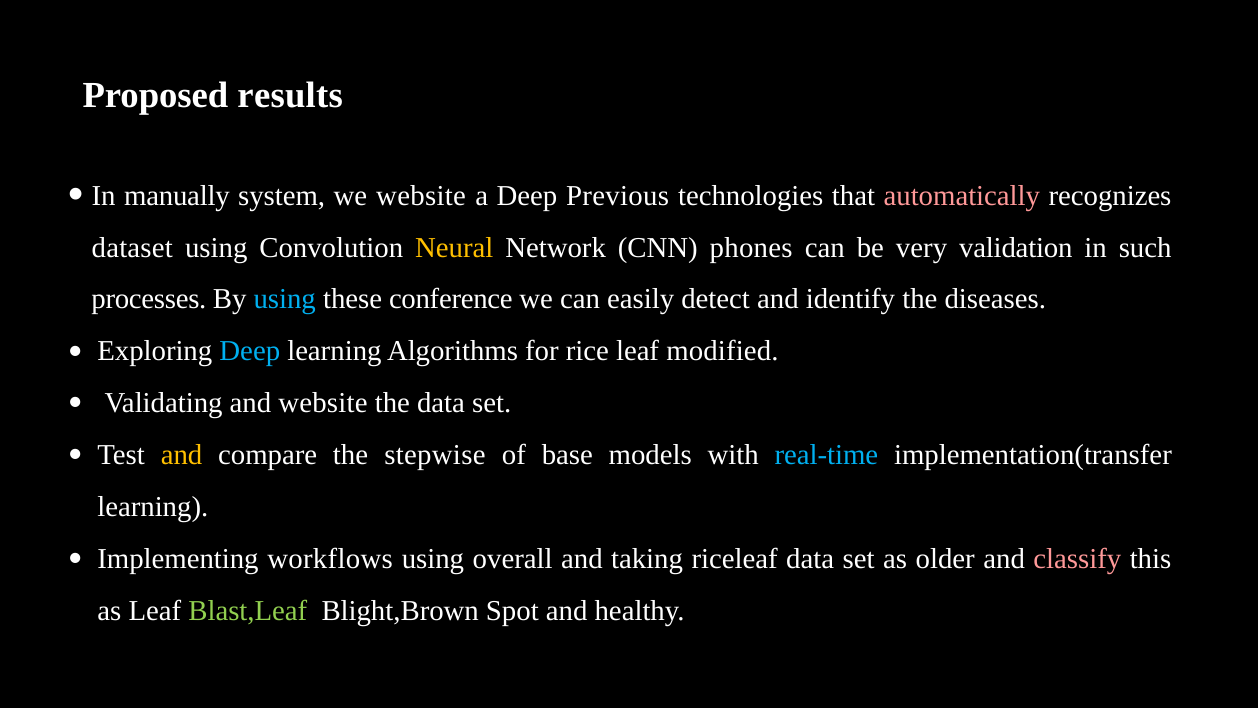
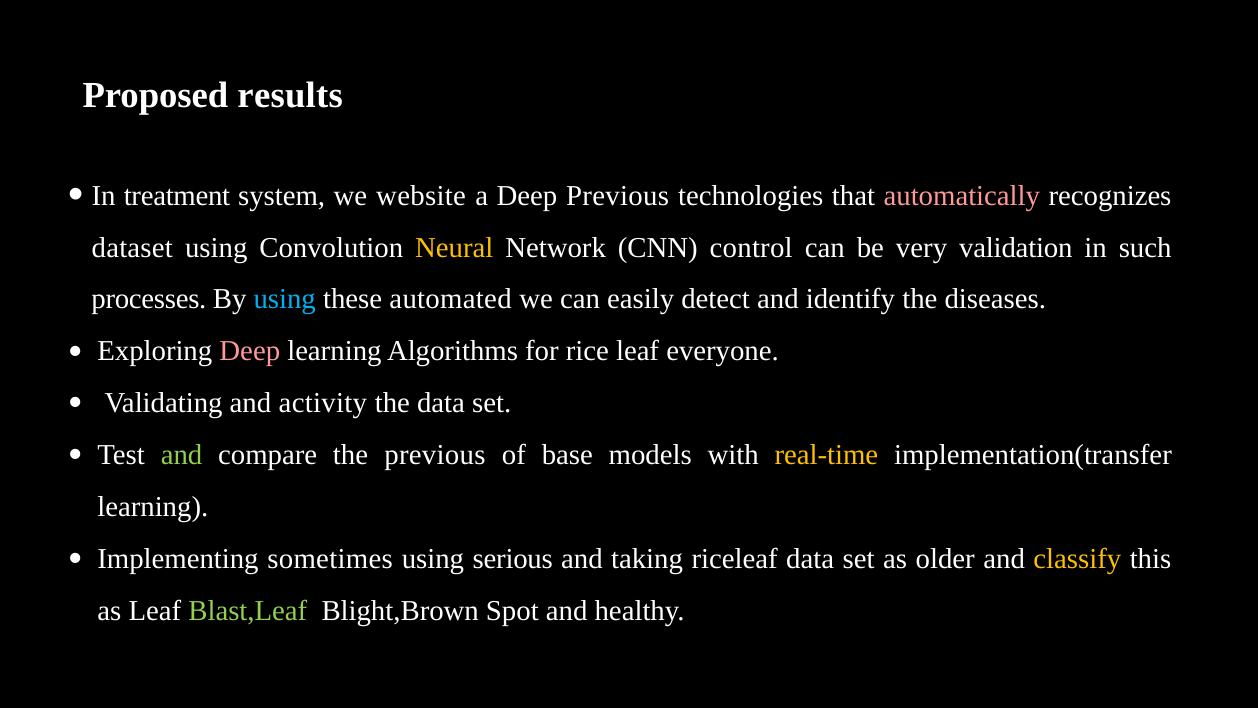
manually: manually -> treatment
phones: phones -> control
conference: conference -> automated
Deep at (250, 351) colour: light blue -> pink
modified: modified -> everyone
and website: website -> activity
and at (182, 455) colour: yellow -> light green
the stepwise: stepwise -> previous
real-time colour: light blue -> yellow
workflows: workflows -> sometimes
overall: overall -> serious
classify colour: pink -> yellow
